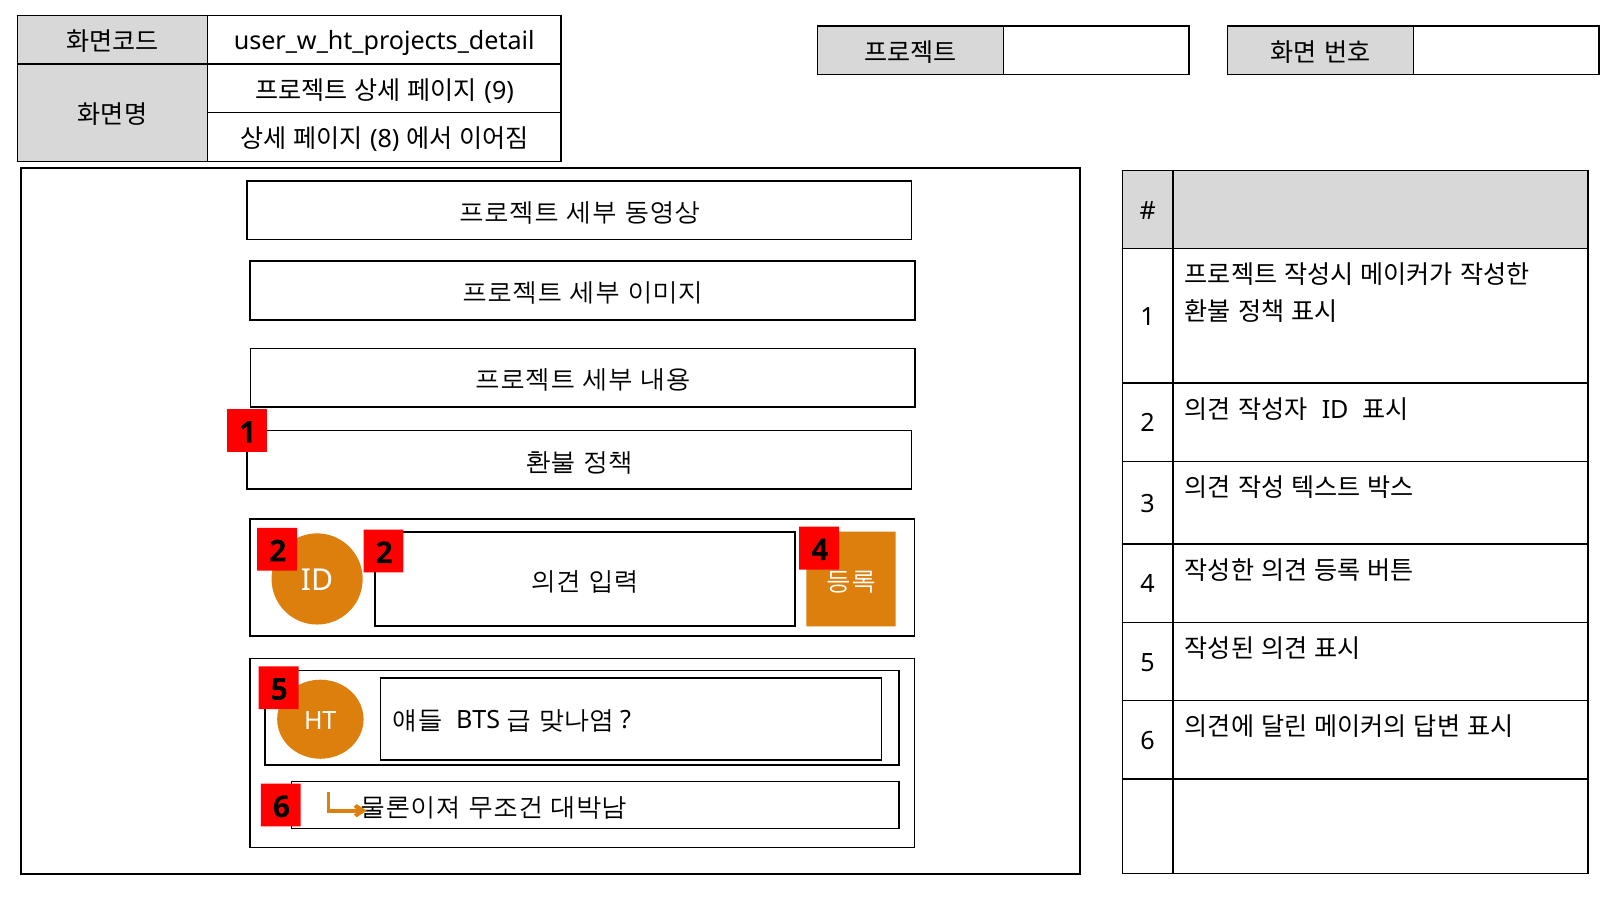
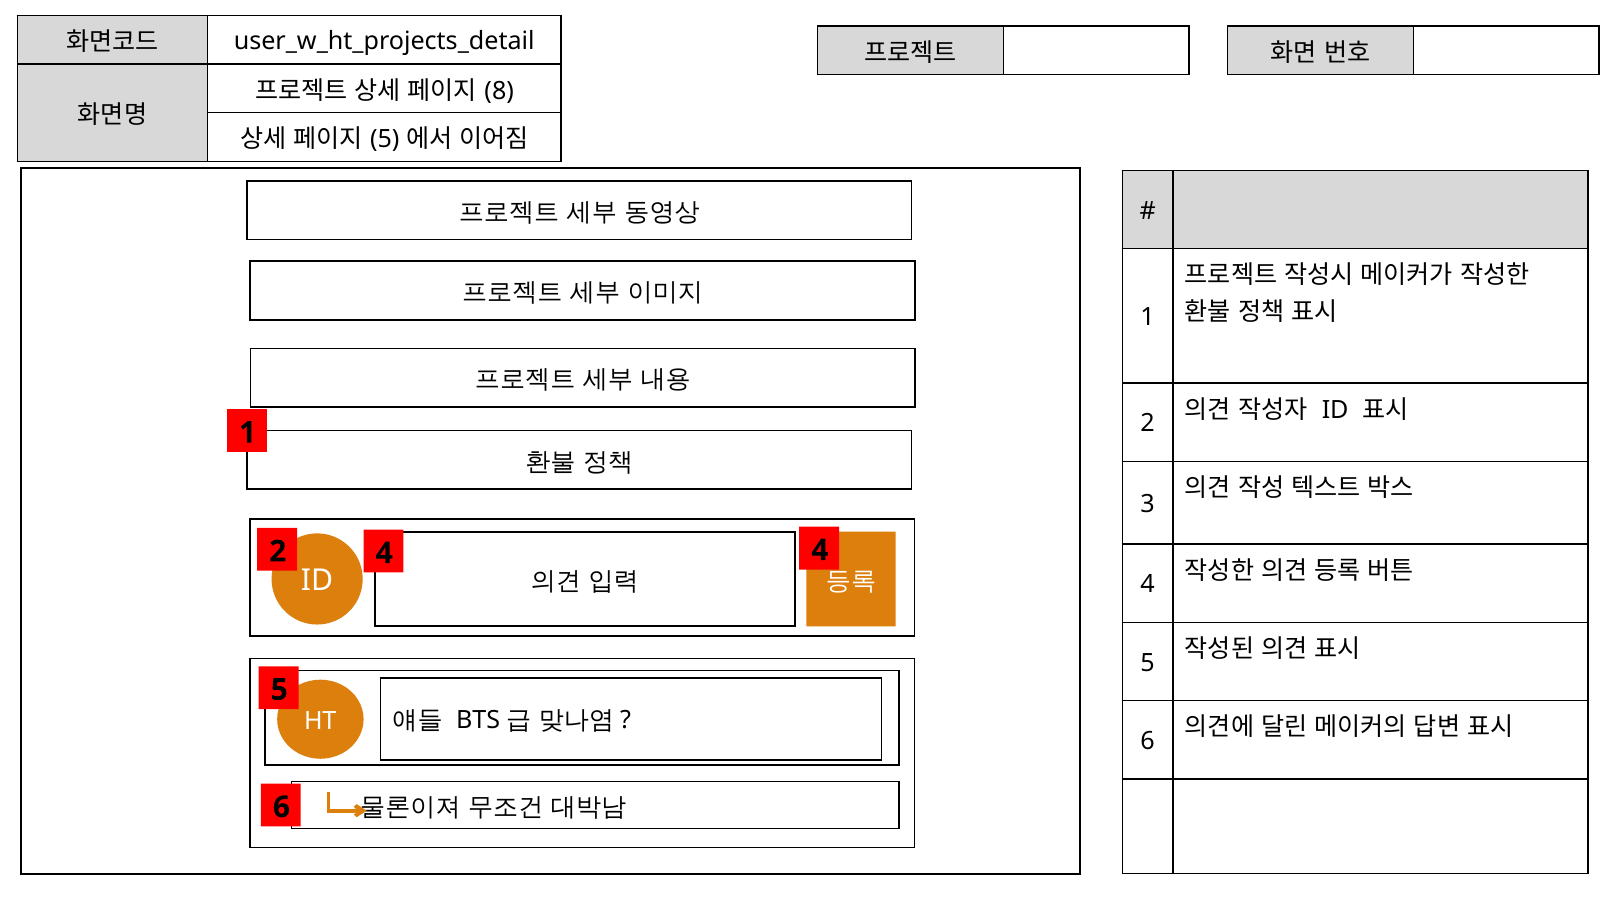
9: 9 -> 8
8 at (385, 139): 8 -> 5
2 2: 2 -> 4
